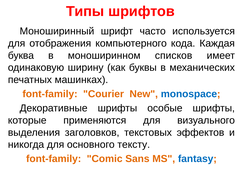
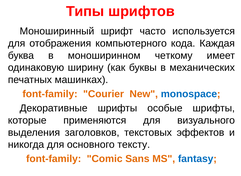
списков: списков -> четкому
